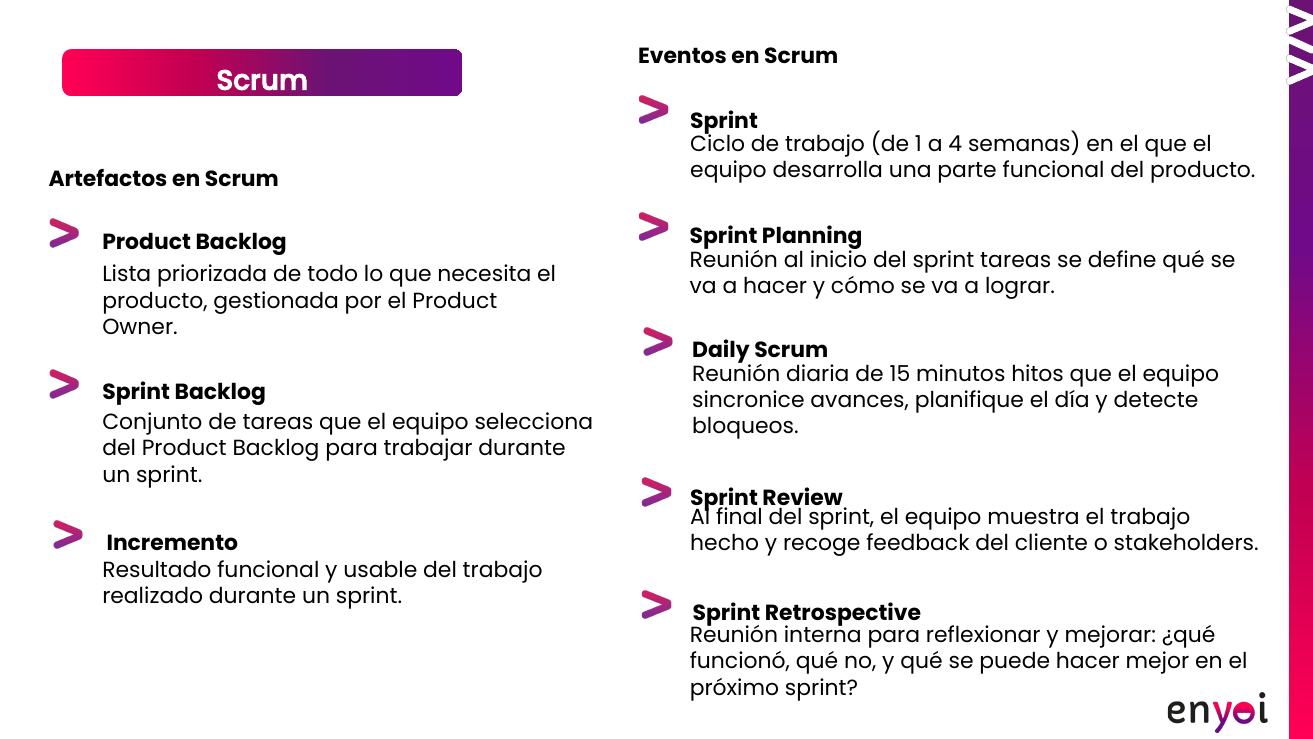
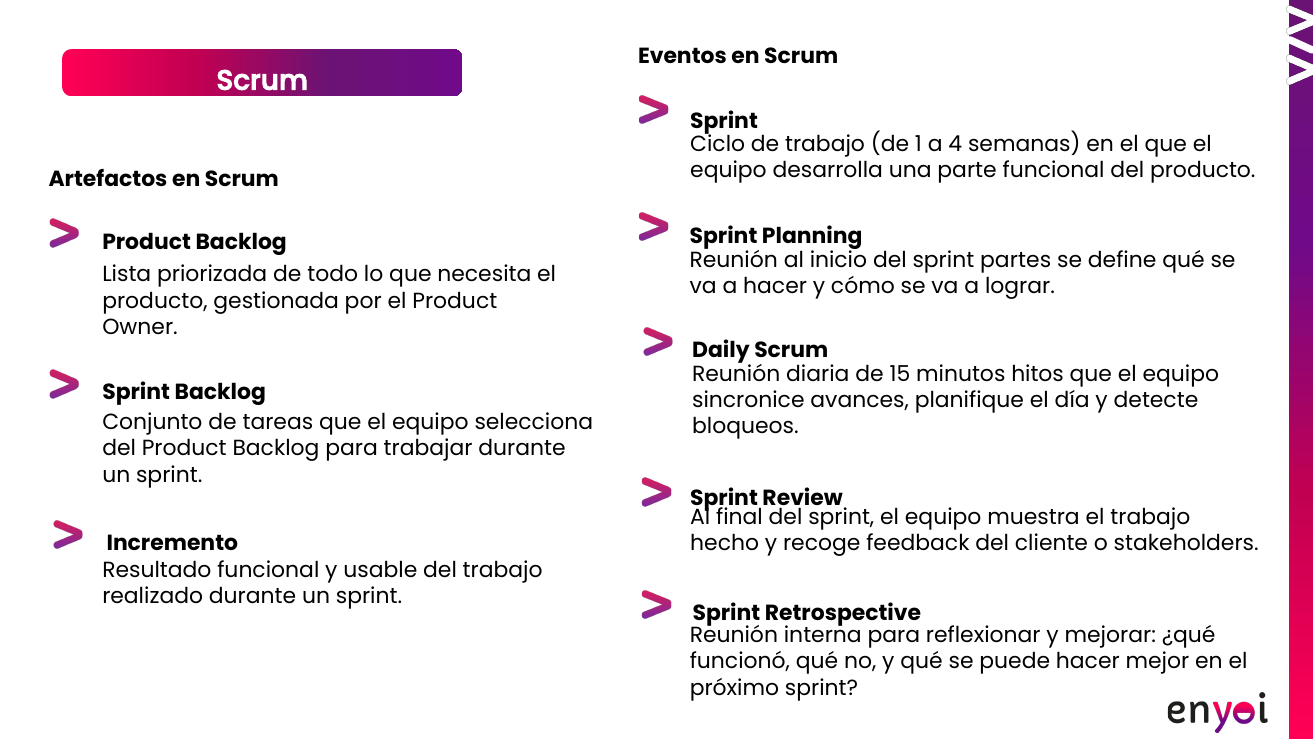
sprint tareas: tareas -> partes
